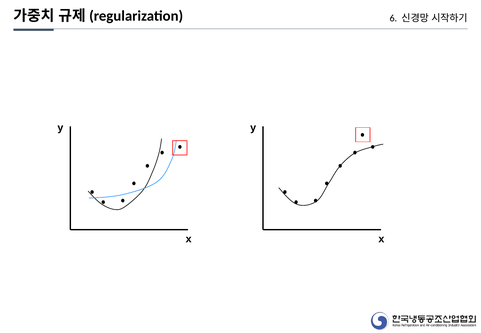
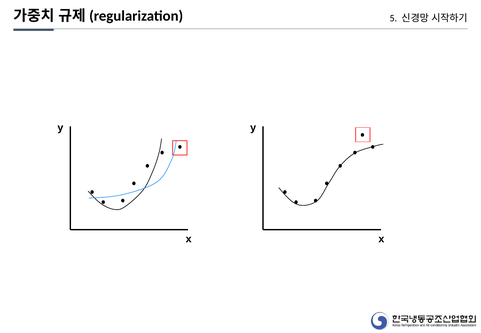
6: 6 -> 5
